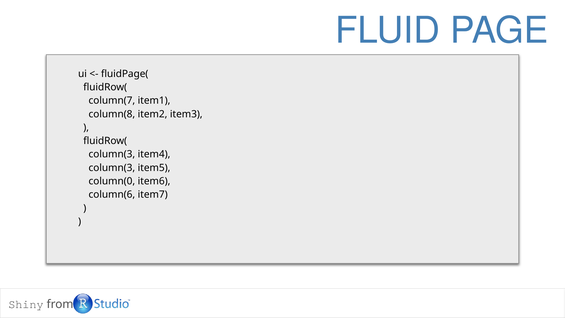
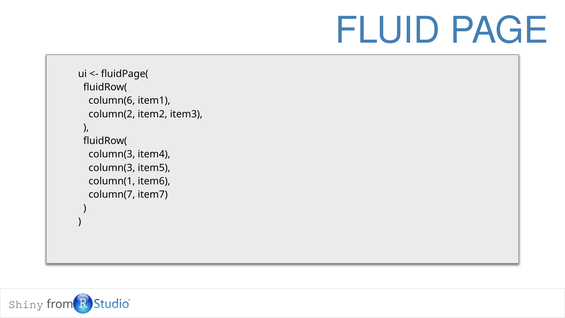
column(7: column(7 -> column(6
column(8: column(8 -> column(2
column(0: column(0 -> column(1
column(6: column(6 -> column(7
